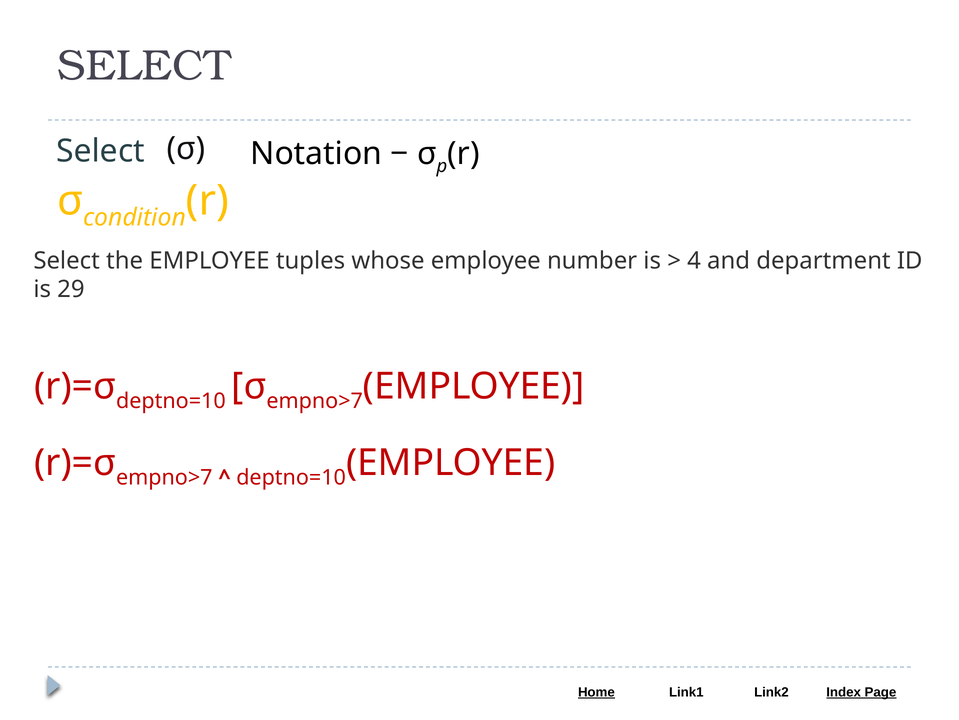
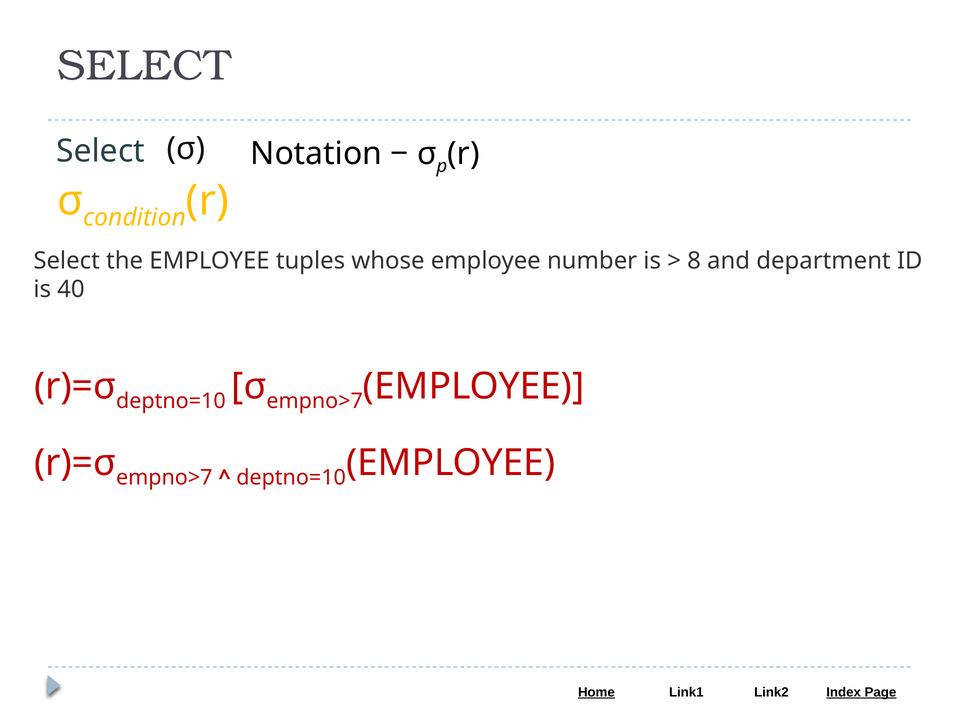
4: 4 -> 8
29: 29 -> 40
